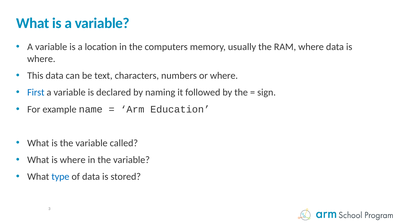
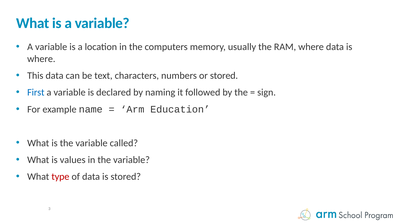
or where: where -> stored
What is where: where -> values
type colour: blue -> red
